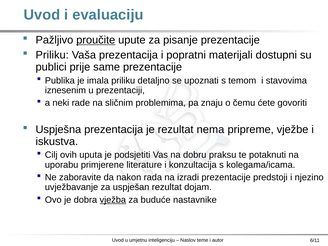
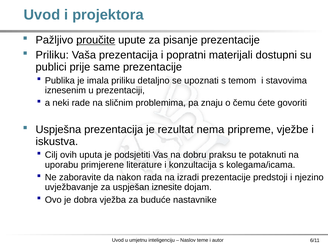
evaluaciju: evaluaciju -> projektora
uspješan rezultat: rezultat -> iznesite
vježba underline: present -> none
